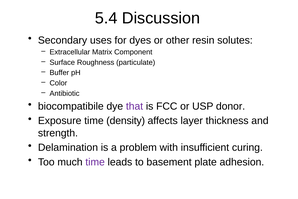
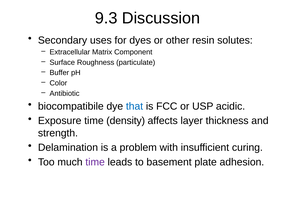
5.4: 5.4 -> 9.3
that colour: purple -> blue
donor: donor -> acidic
